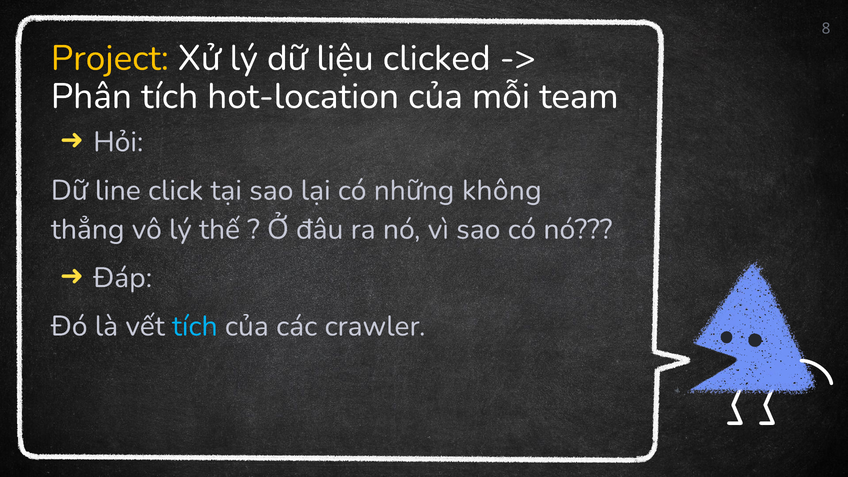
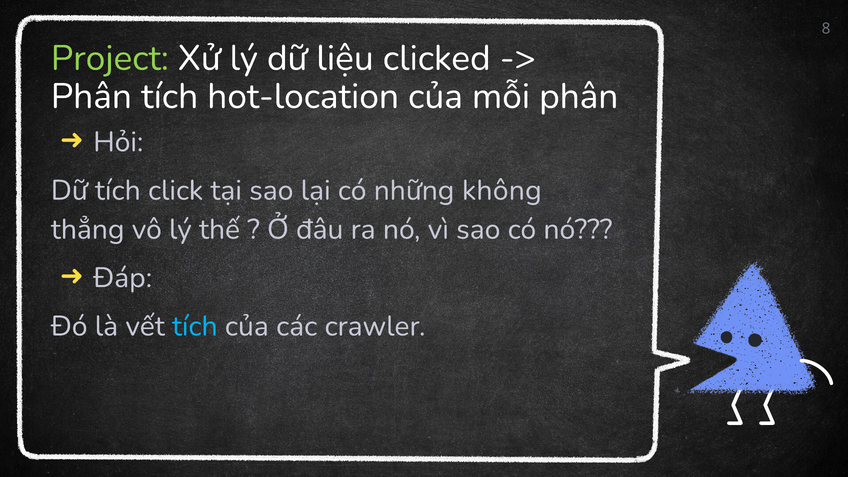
Project colour: yellow -> light green
mỗi team: team -> phân
Dữ line: line -> tích
